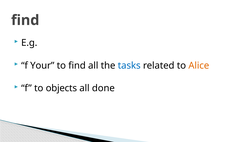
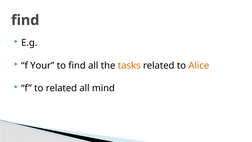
tasks colour: blue -> orange
to objects: objects -> related
done: done -> mind
